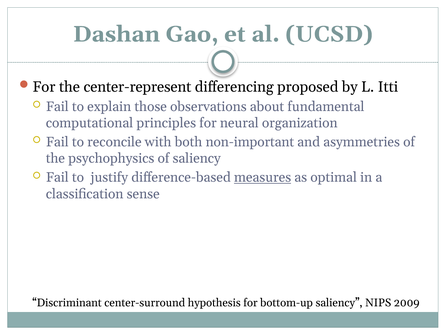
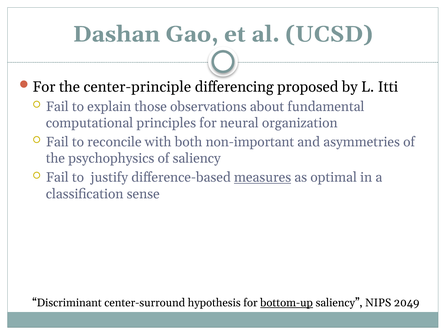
center-represent: center-represent -> center-principle
bottom-up underline: none -> present
2009: 2009 -> 2049
